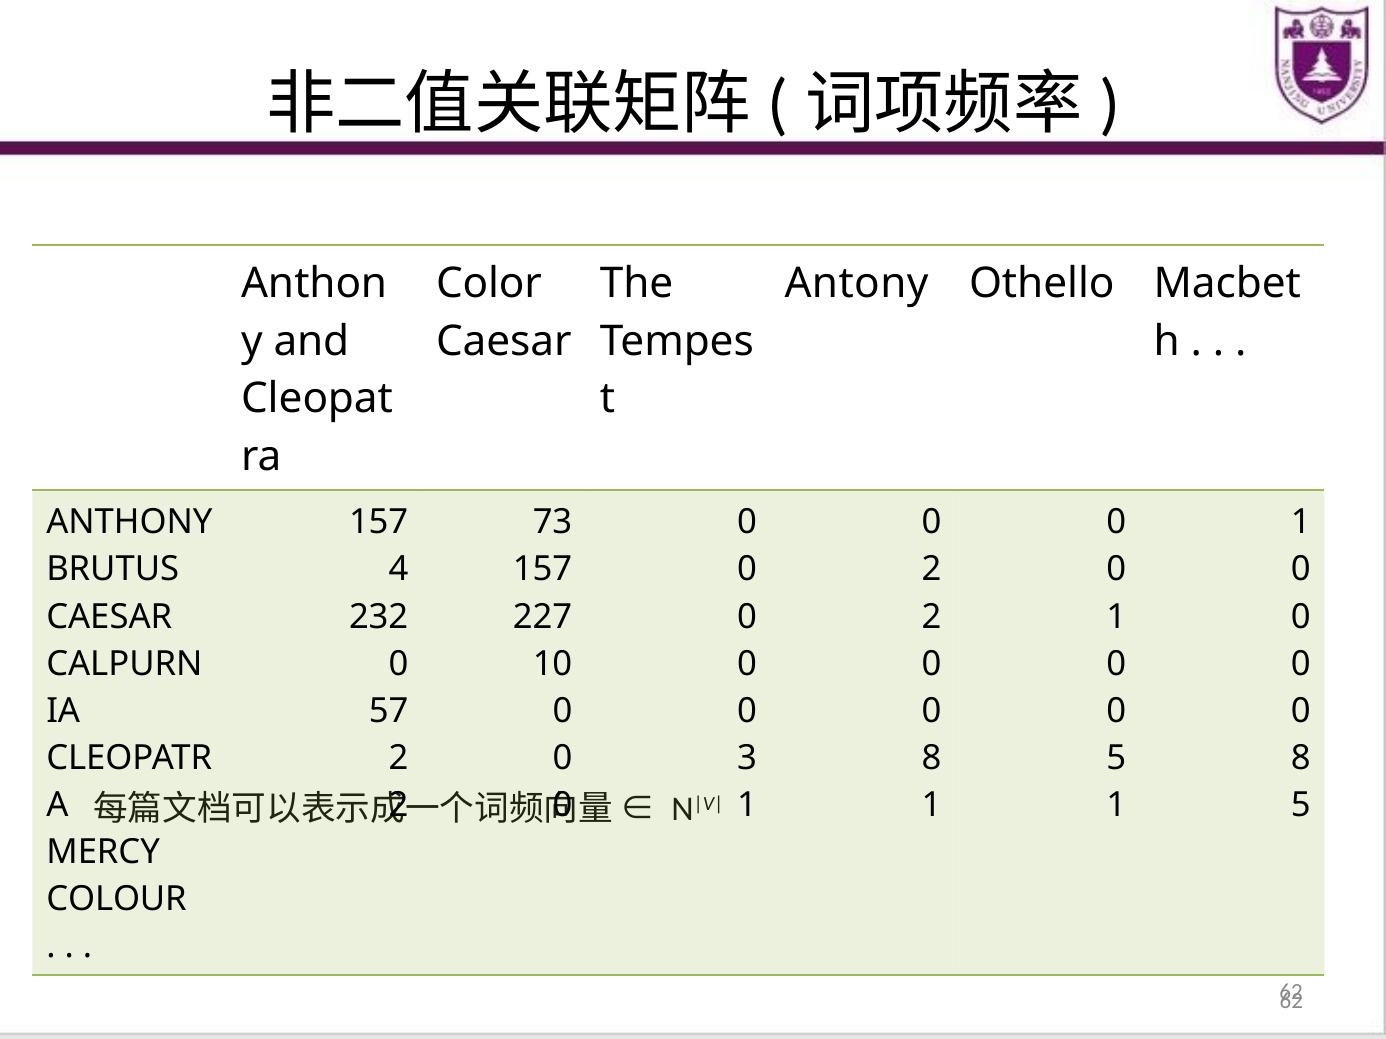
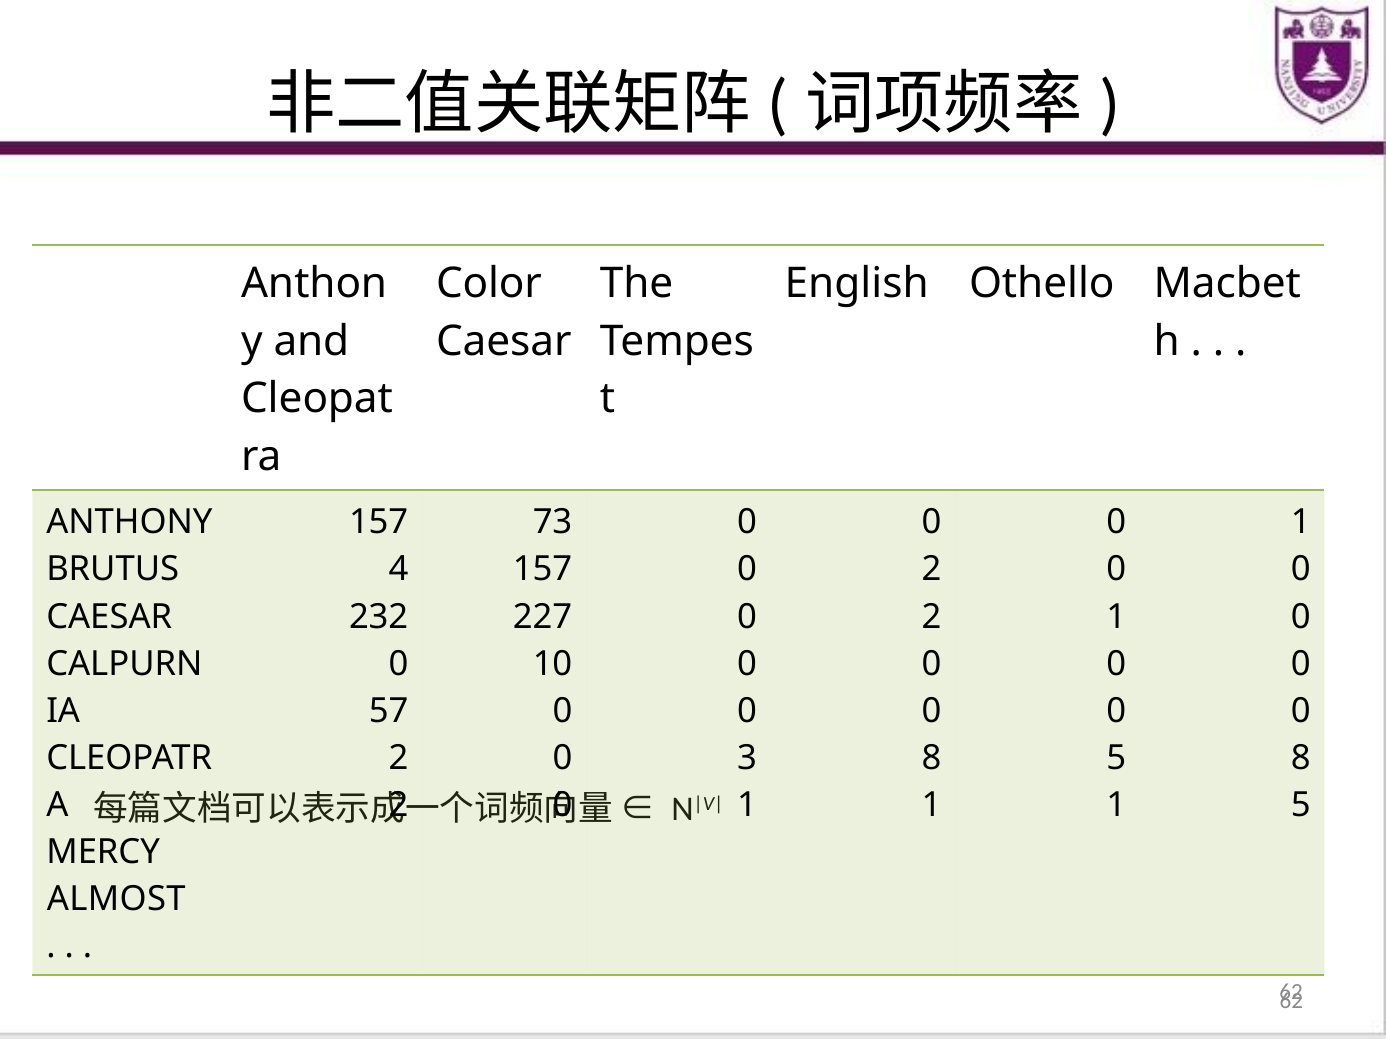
Antony: Antony -> English
COLOUR: COLOUR -> ALMOST
